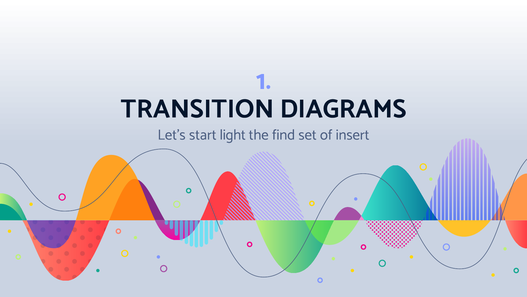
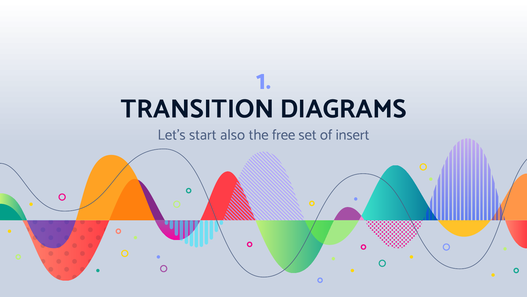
light: light -> also
find: find -> free
